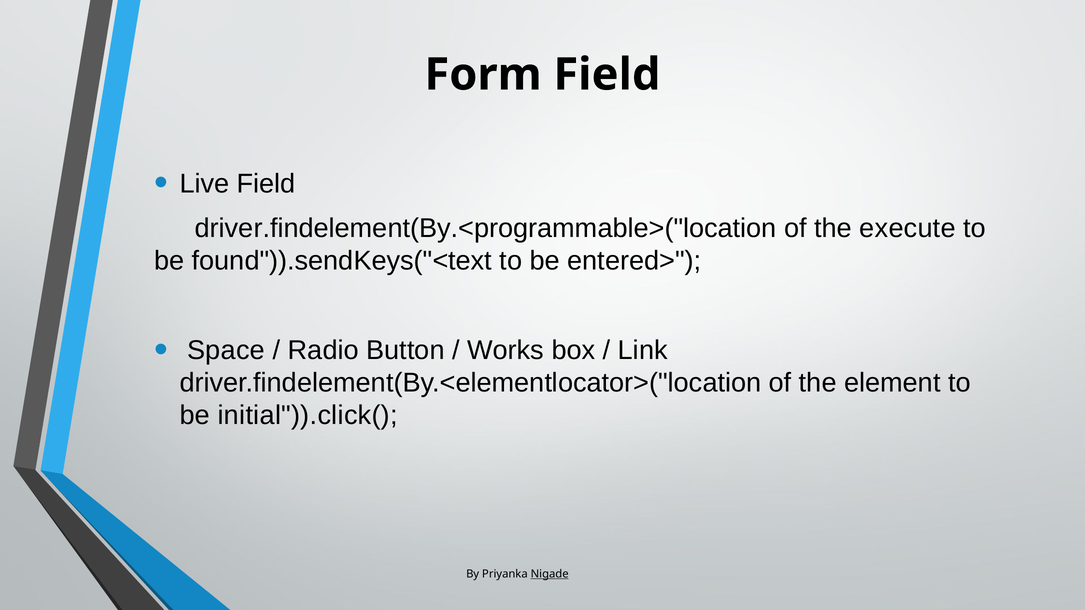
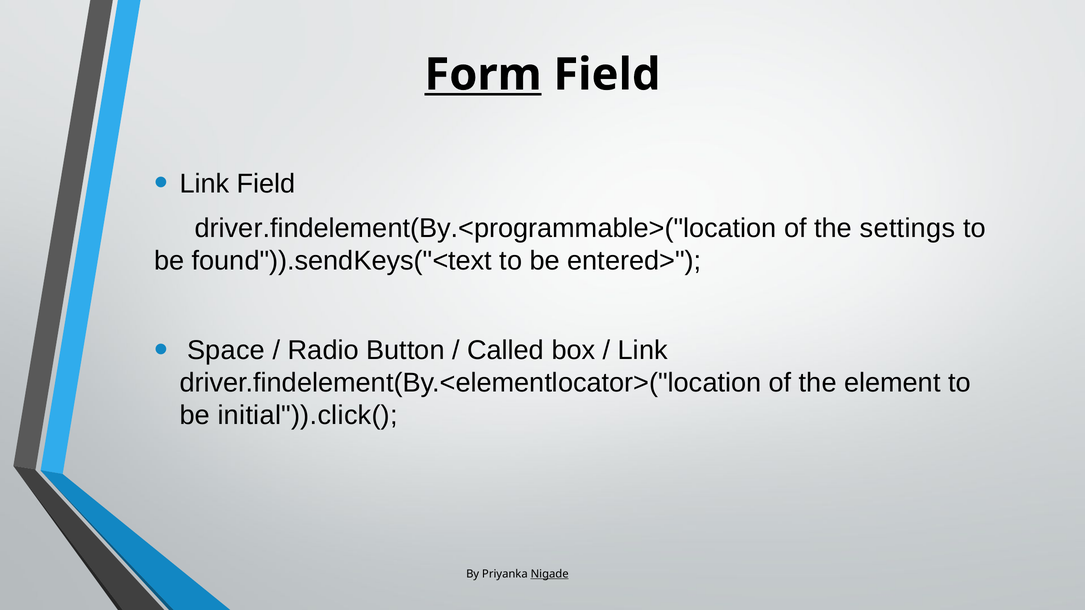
Form underline: none -> present
Live at (204, 184): Live -> Link
execute: execute -> settings
Works: Works -> Called
